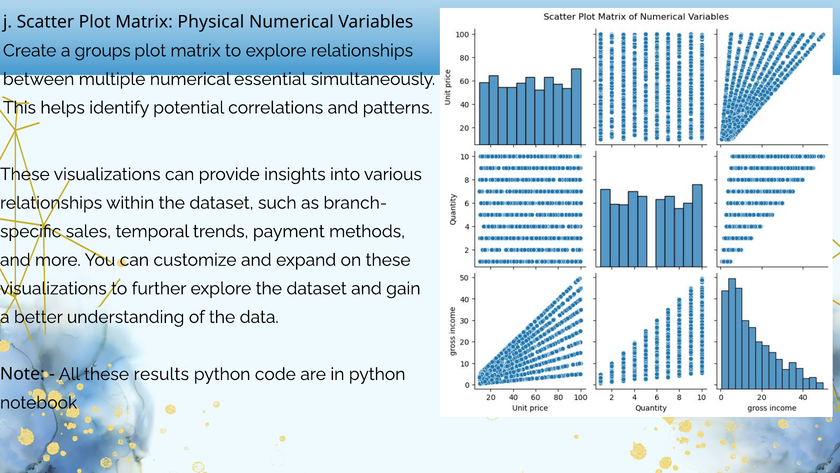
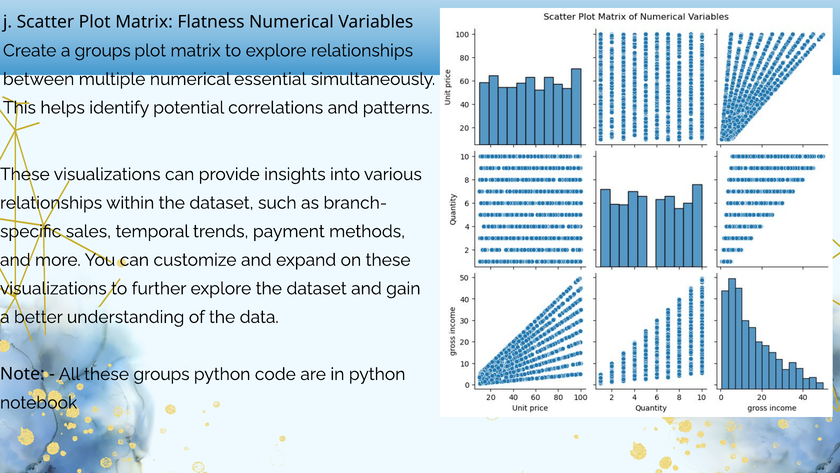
Physical: Physical -> Flatness
these results: results -> groups
